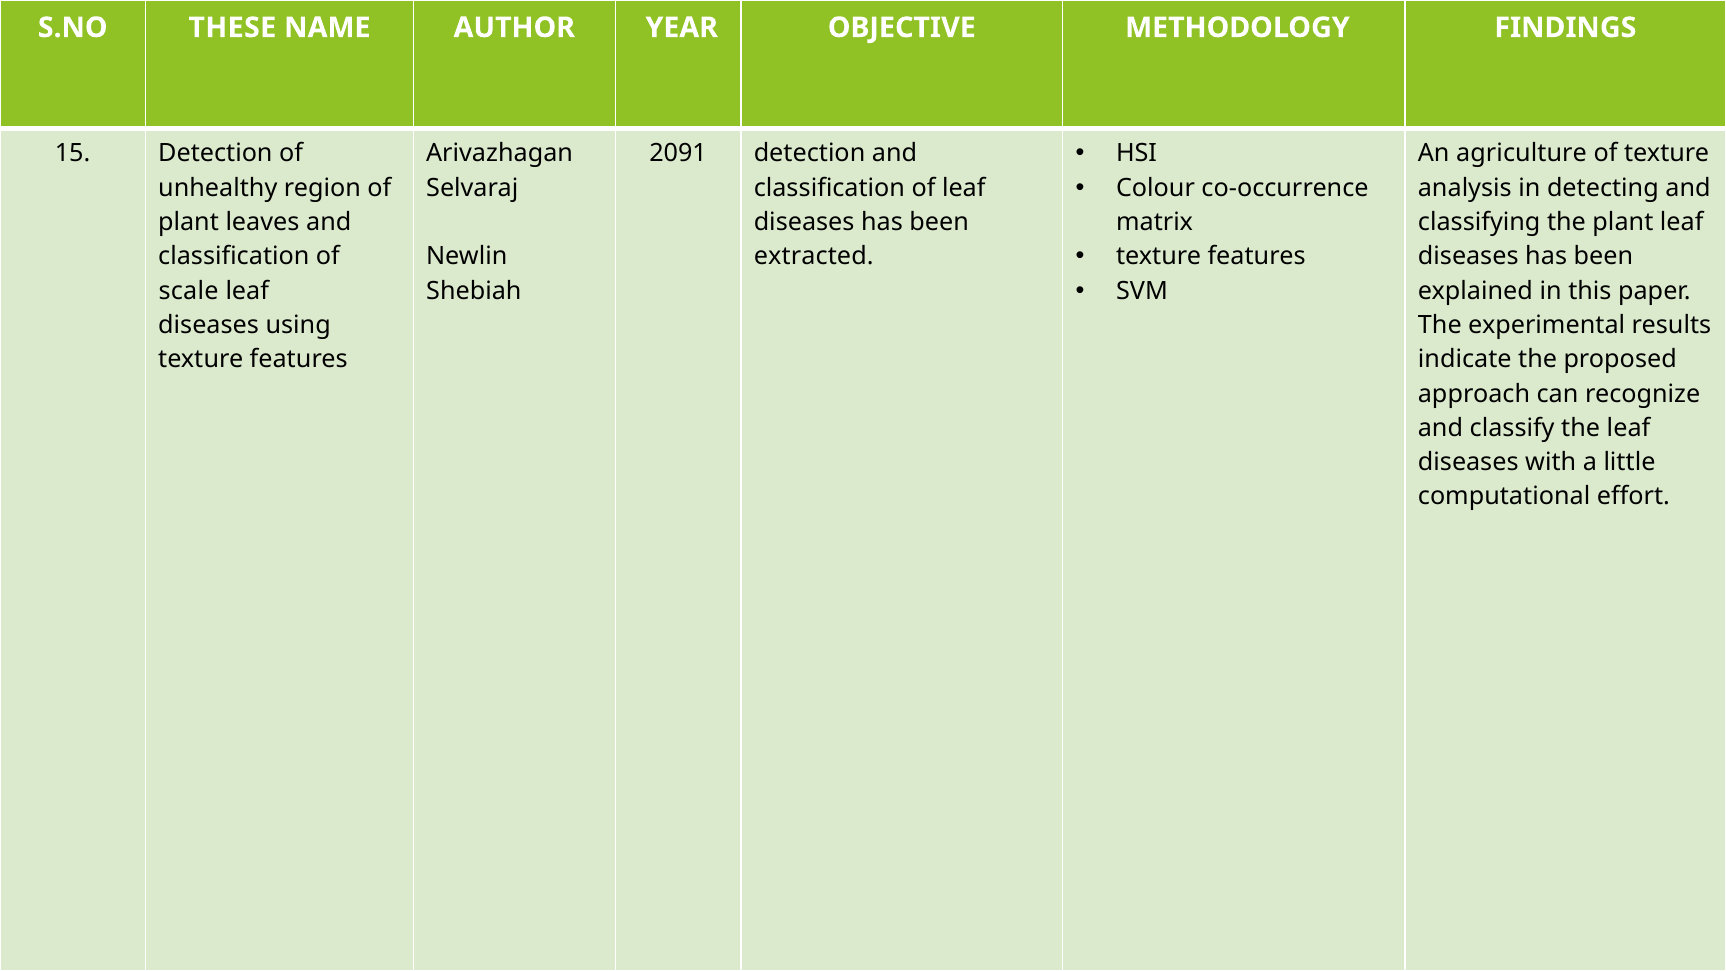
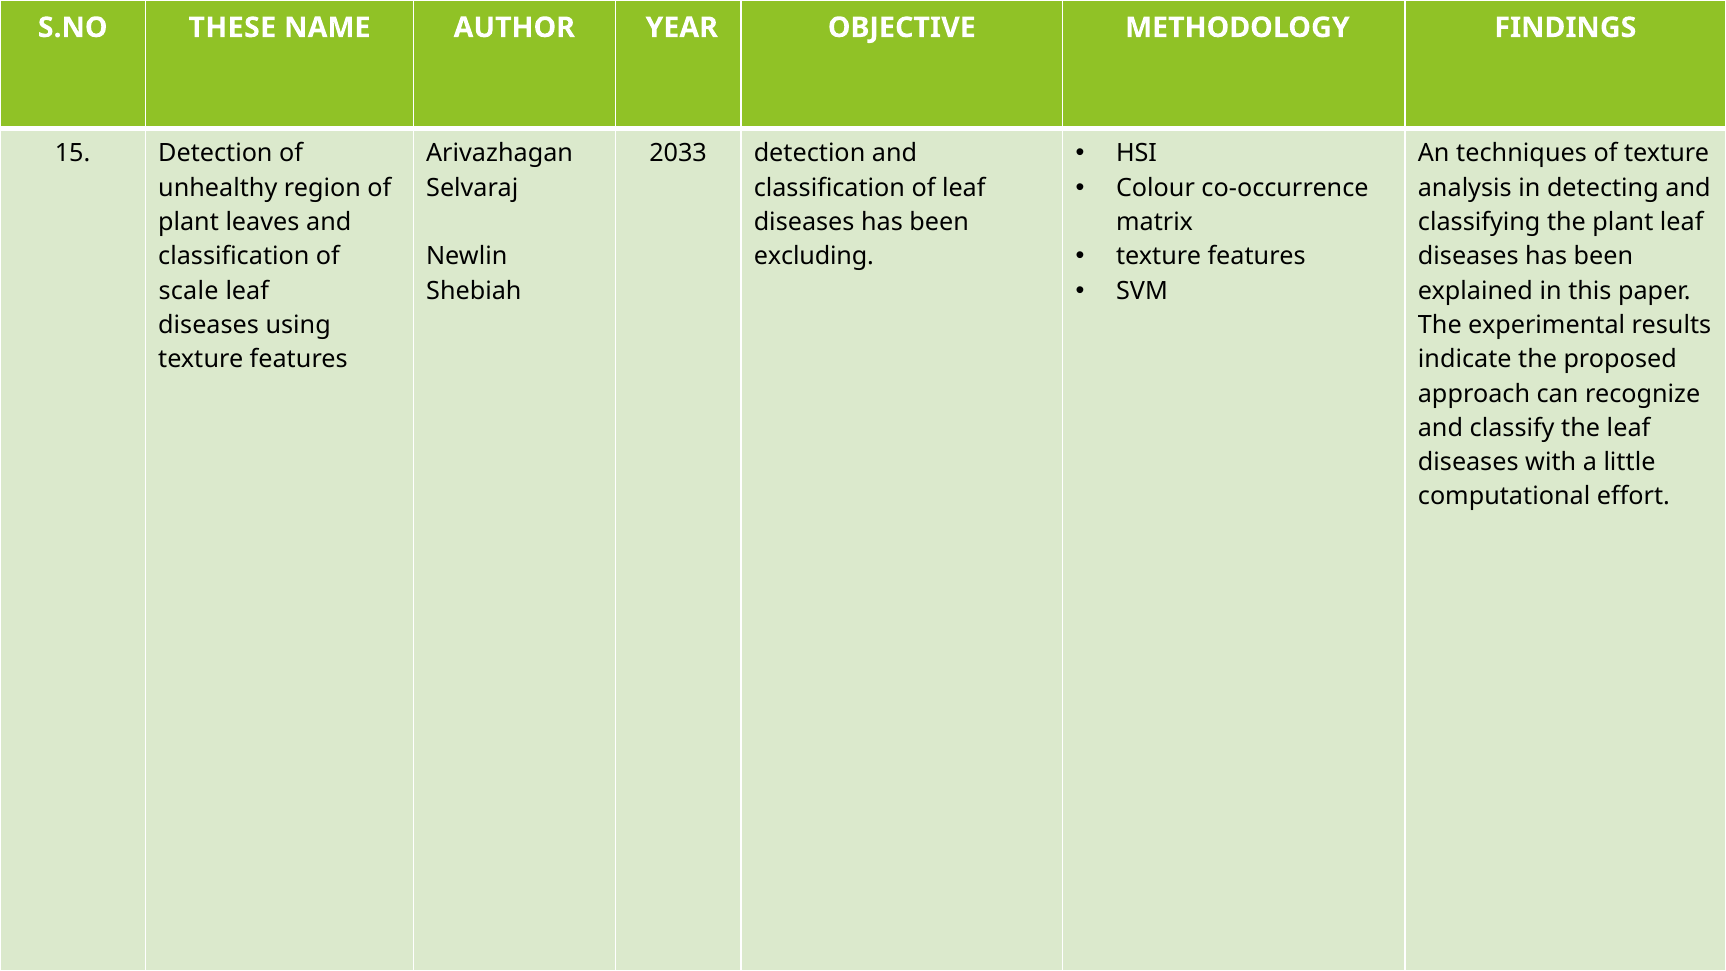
2091: 2091 -> 2033
agriculture: agriculture -> techniques
extracted: extracted -> excluding
